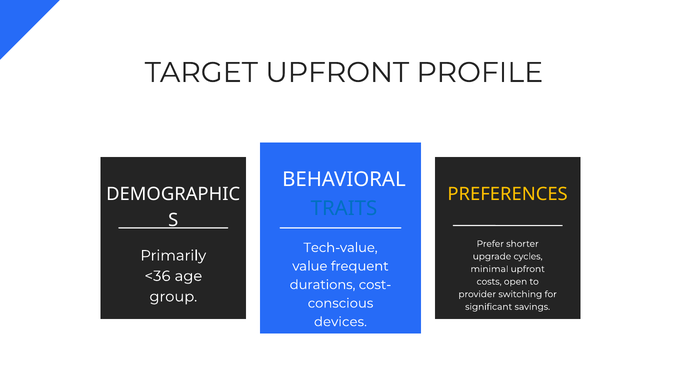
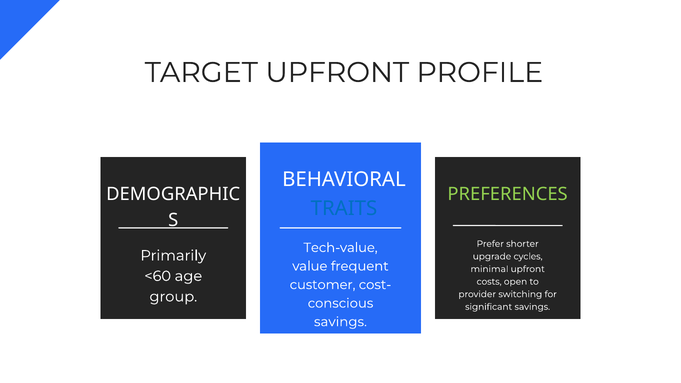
PREFERENCES colour: yellow -> light green
<36: <36 -> <60
durations: durations -> customer
devices at (340, 322): devices -> savings
